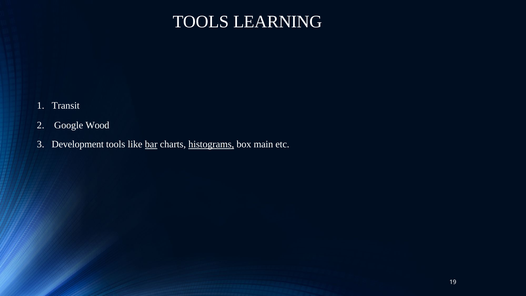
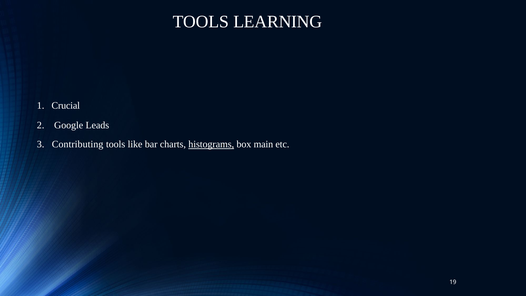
Transit: Transit -> Crucial
Wood: Wood -> Leads
Development: Development -> Contributing
bar underline: present -> none
